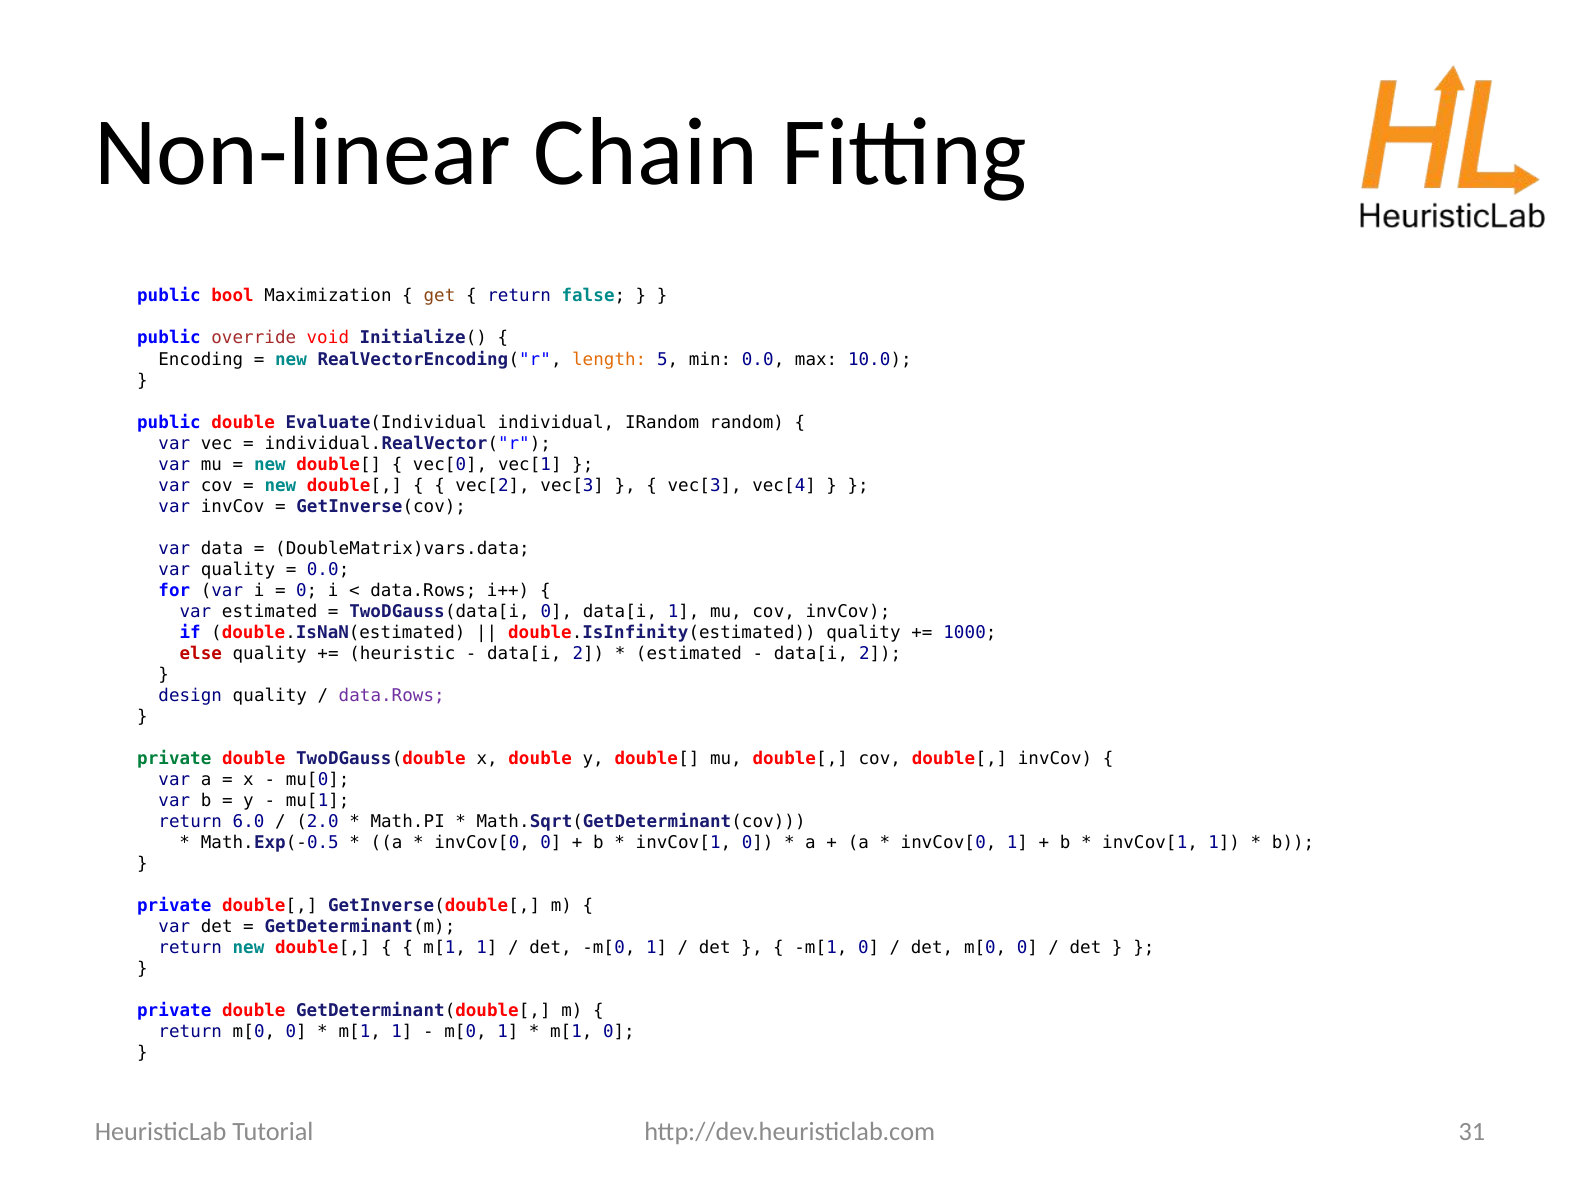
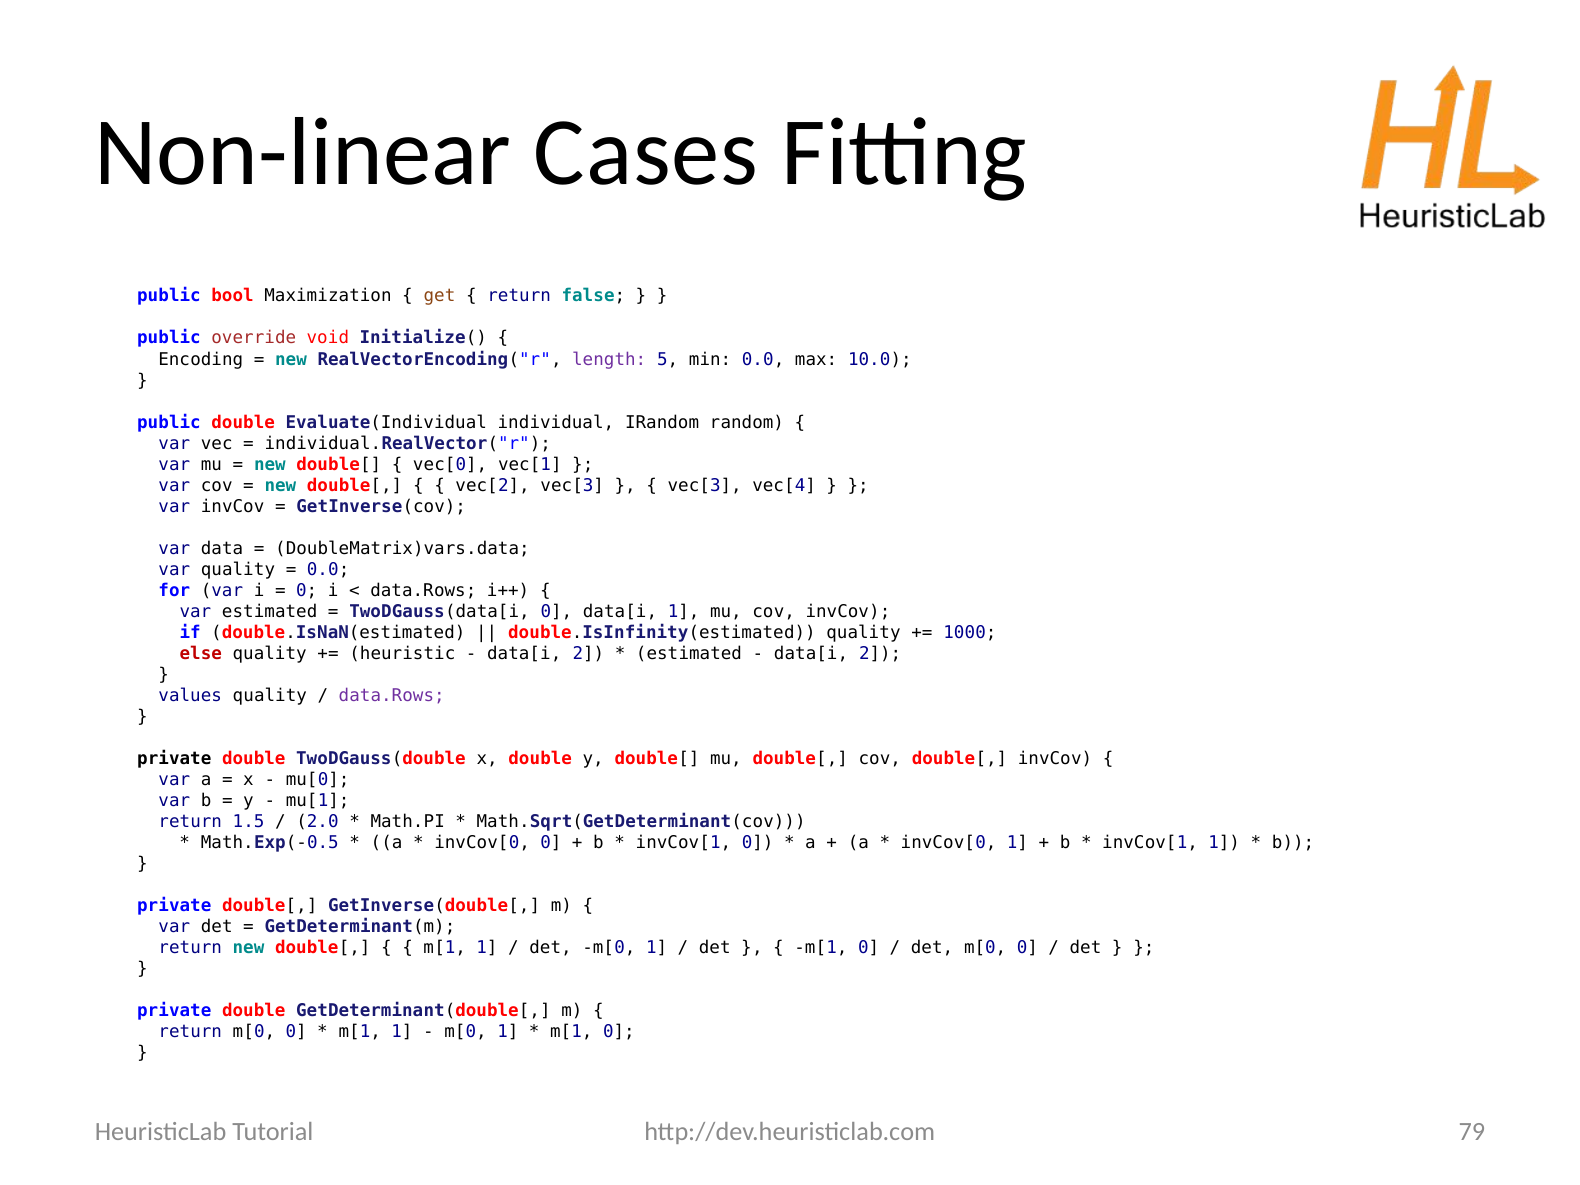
Chain: Chain -> Cases
length colour: orange -> purple
design: design -> values
private at (174, 759) colour: green -> black
6.0: 6.0 -> 1.5
31: 31 -> 79
